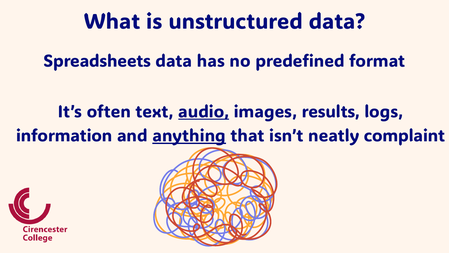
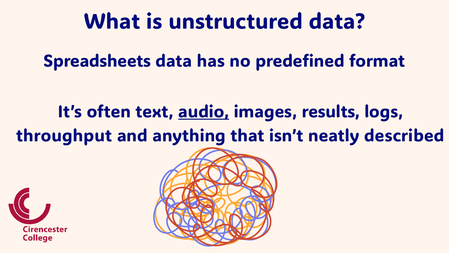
information: information -> throughput
anything underline: present -> none
complaint: complaint -> described
